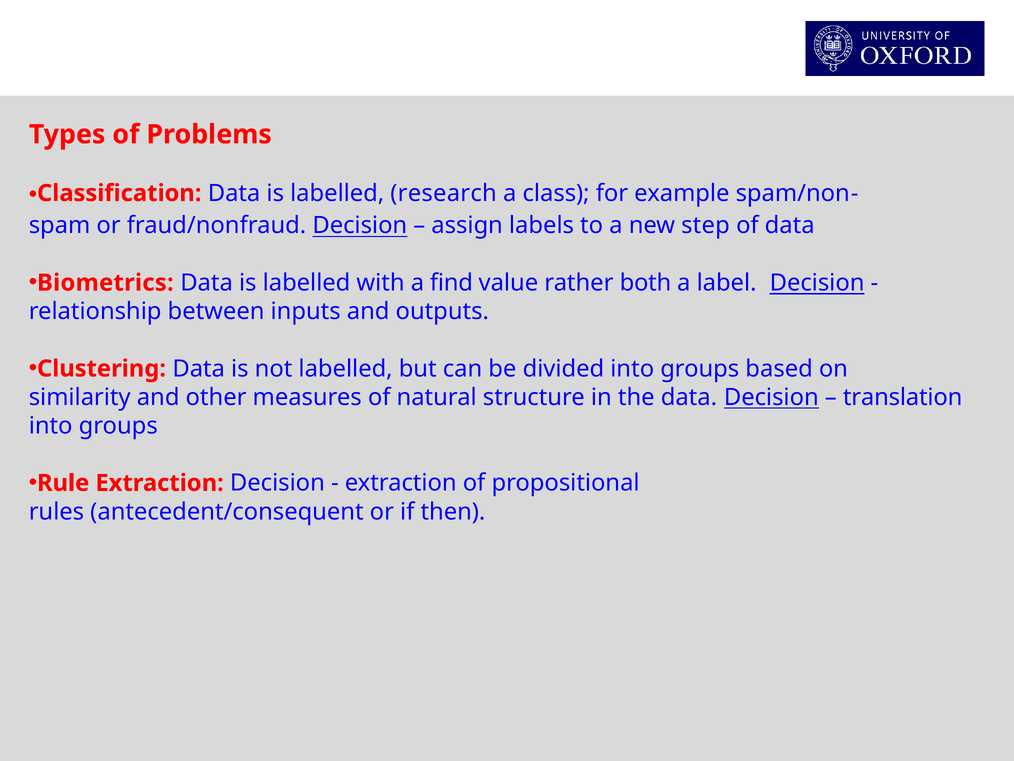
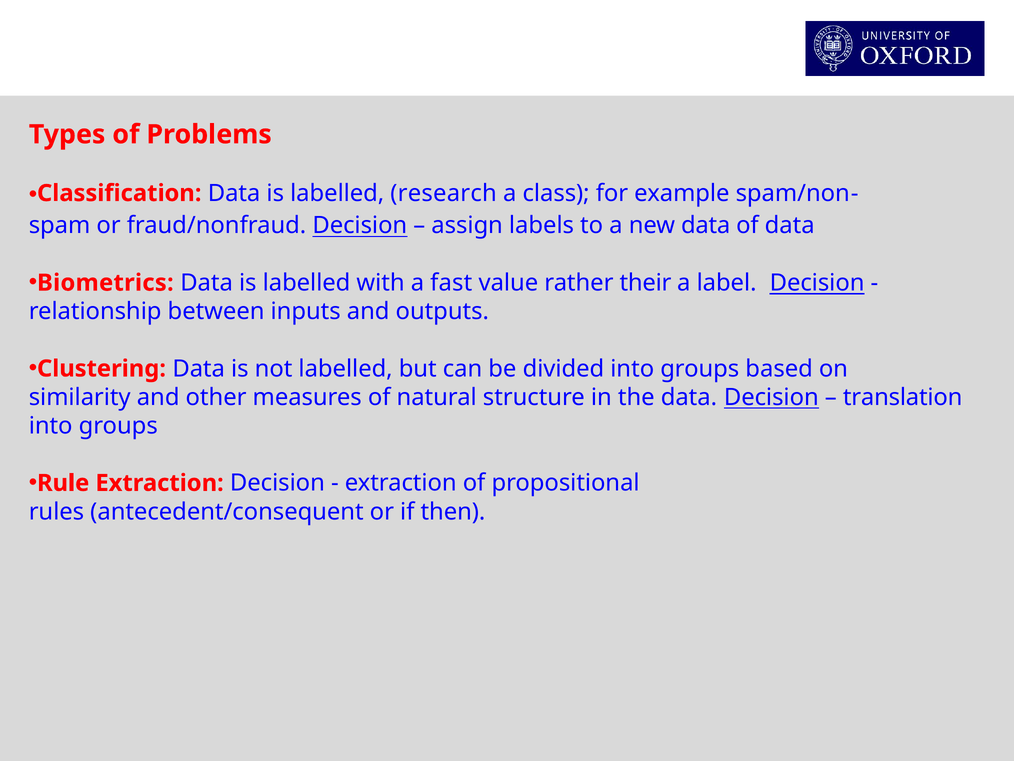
new step: step -> data
find: find -> fast
both: both -> their
